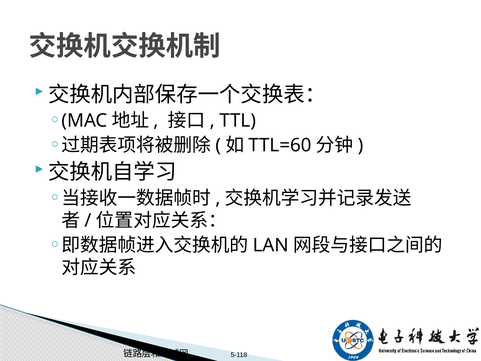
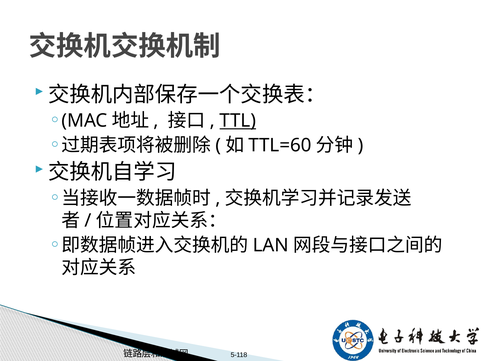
TTL underline: none -> present
